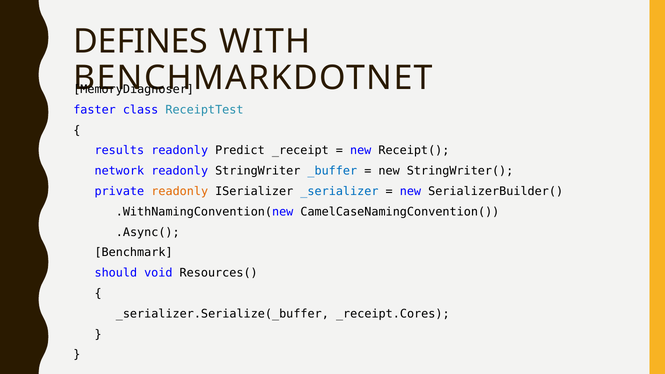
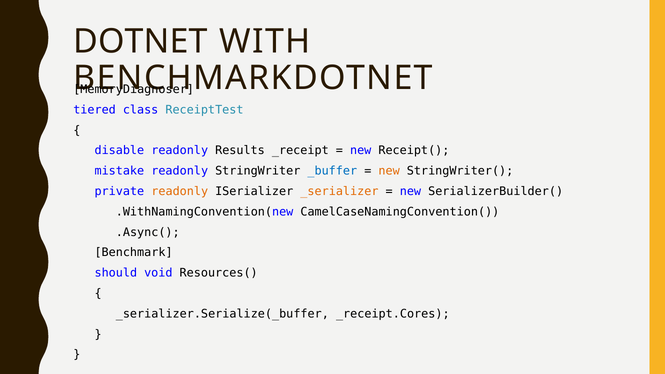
DEFINES: DEFINES -> DOTNET
faster: faster -> tiered
results: results -> disable
Predict: Predict -> Results
network: network -> mistake
new at (389, 171) colour: black -> orange
_serializer colour: blue -> orange
